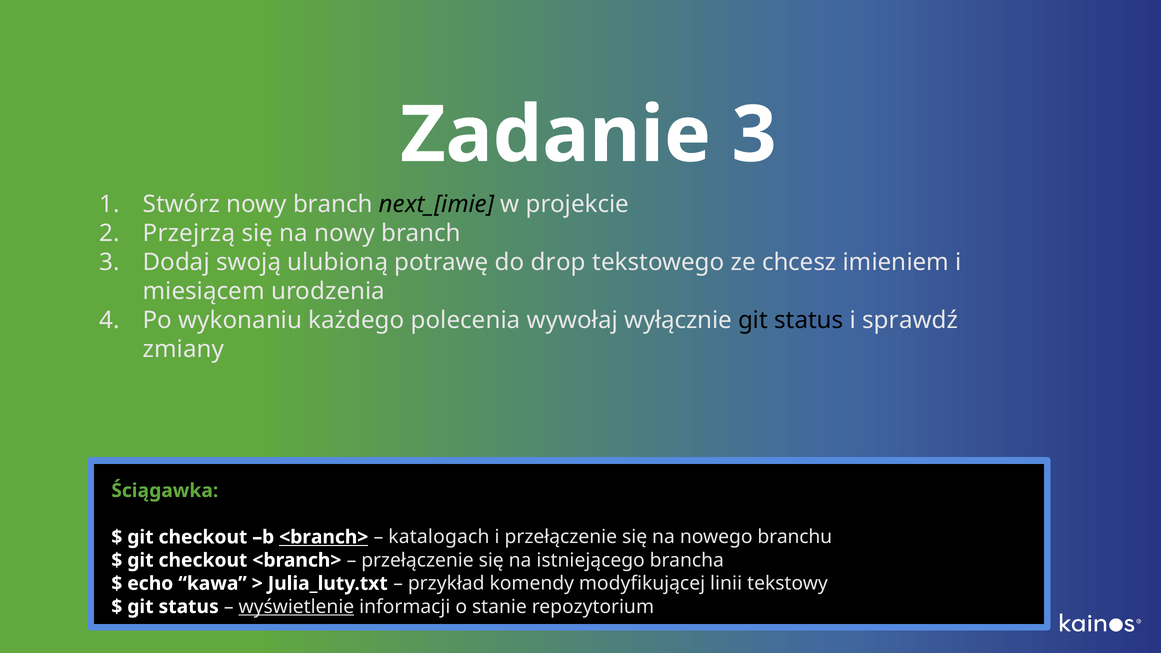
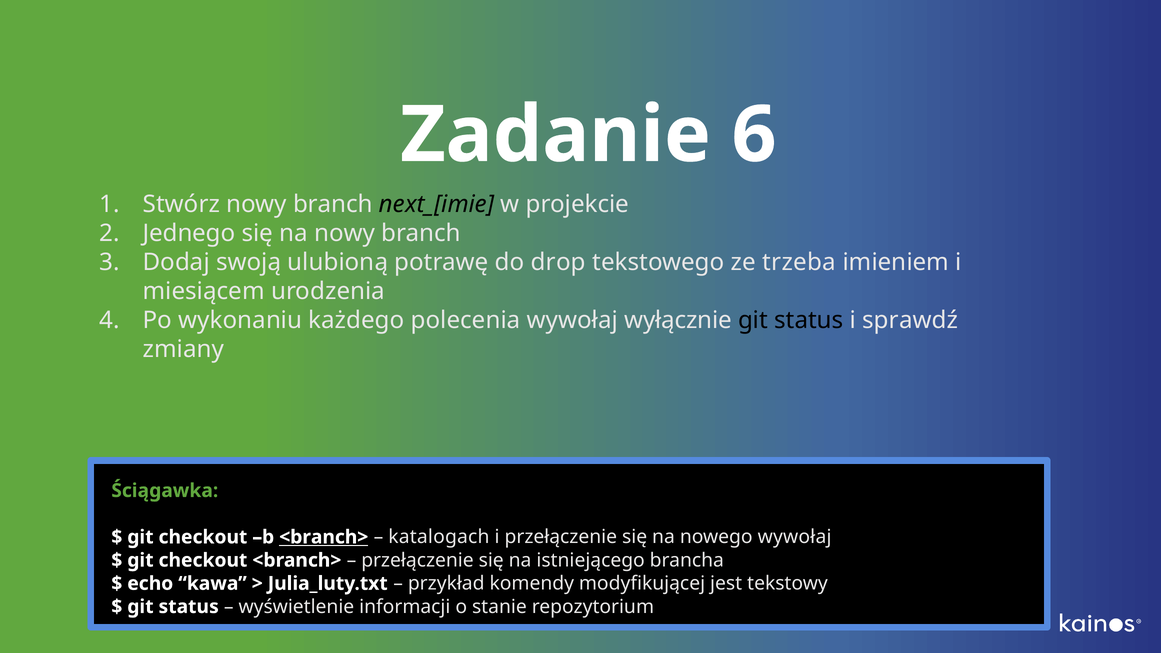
Zadanie 3: 3 -> 6
Przejrzą: Przejrzą -> Jednego
chcesz: chcesz -> trzeba
nowego branchu: branchu -> wywołaj
linii: linii -> jest
wyświetlenie underline: present -> none
